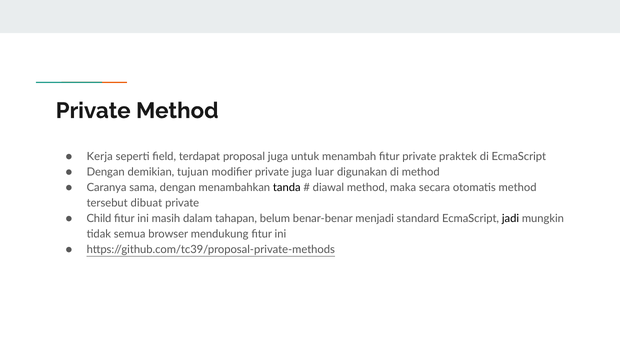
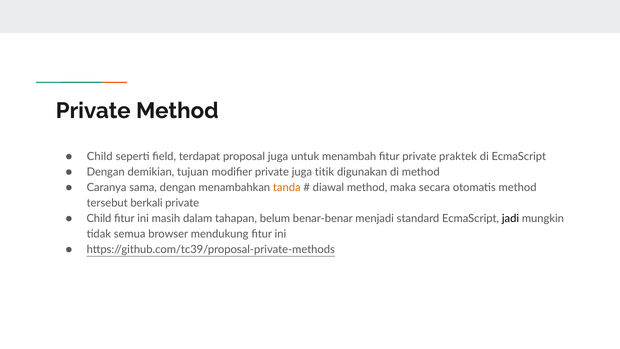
Kerja at (100, 157): Kerja -> Child
luar: luar -> titik
tanda colour: black -> orange
dibuat: dibuat -> berkali
